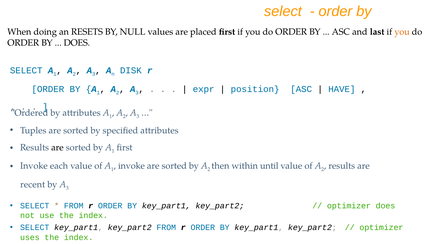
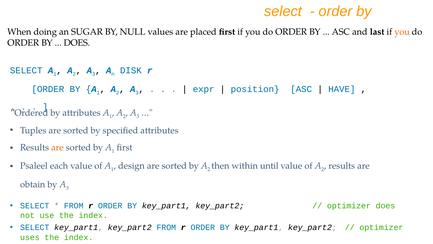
RESETS: RESETS -> SUGAR
are at (57, 147) colour: black -> orange
Invoke at (34, 166): Invoke -> Psaleel
invoke at (131, 166): invoke -> design
recent: recent -> obtain
